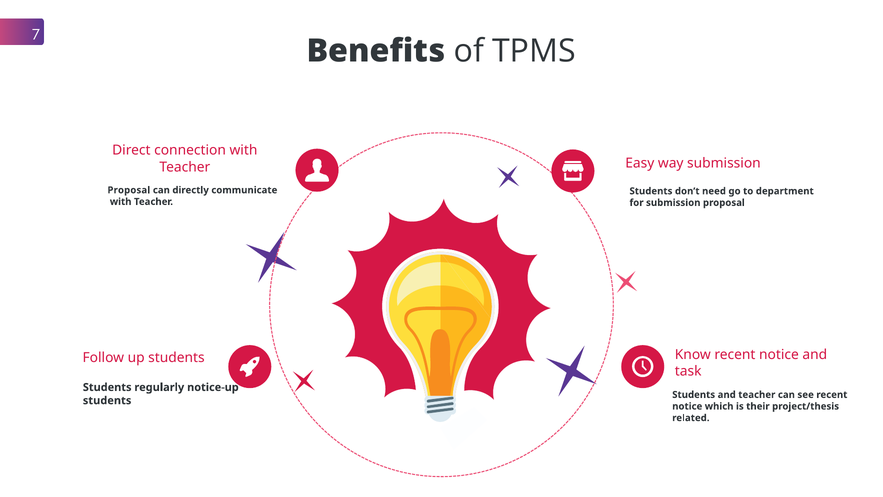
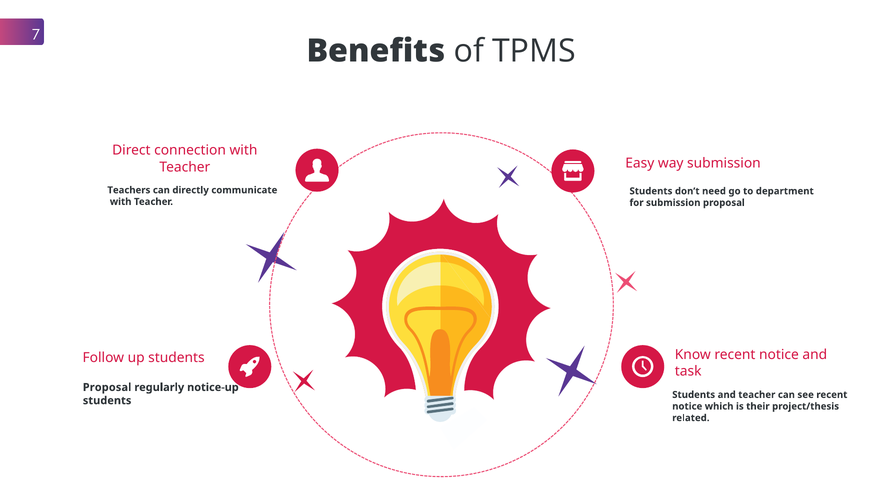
Proposal at (129, 190): Proposal -> Teachers
Students at (107, 387): Students -> Proposal
